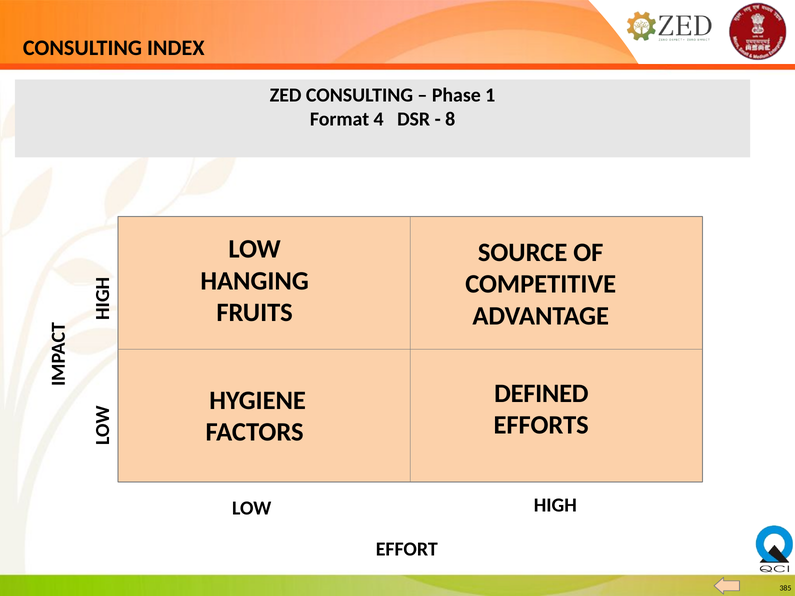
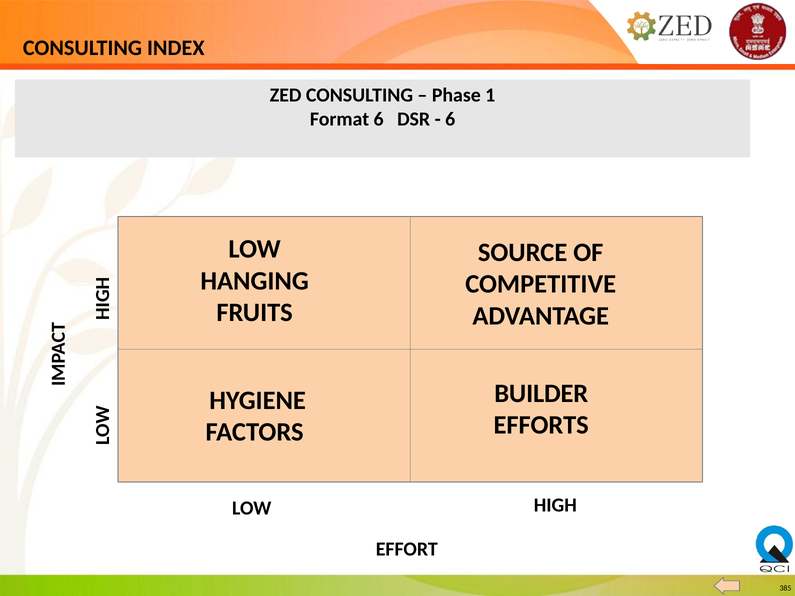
Format 4: 4 -> 6
8 at (450, 119): 8 -> 6
DEFINED: DEFINED -> BUILDER
